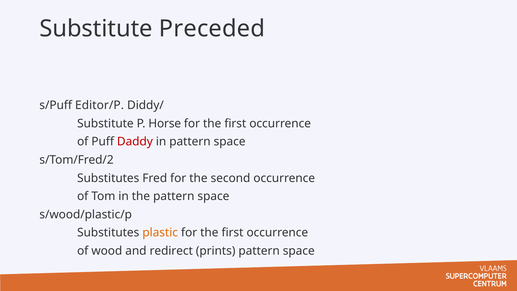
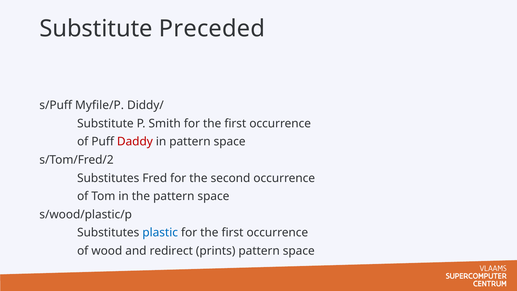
Editor/P: Editor/P -> Myfile/P
Horse: Horse -> Smith
plastic colour: orange -> blue
